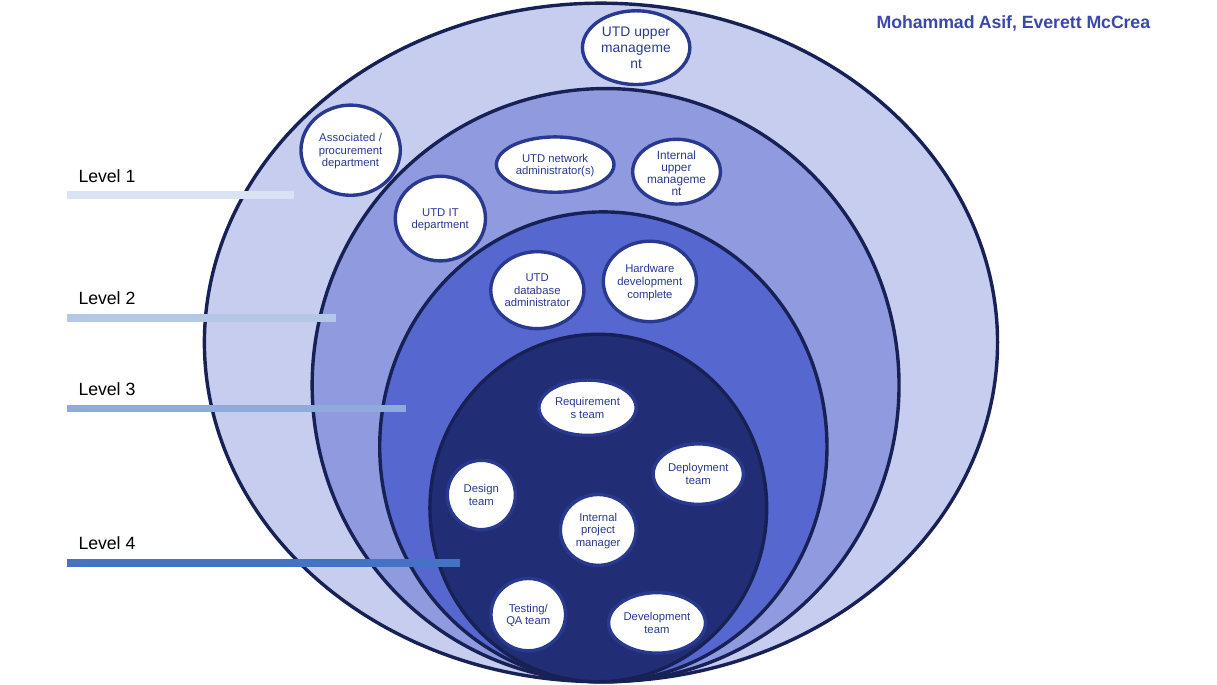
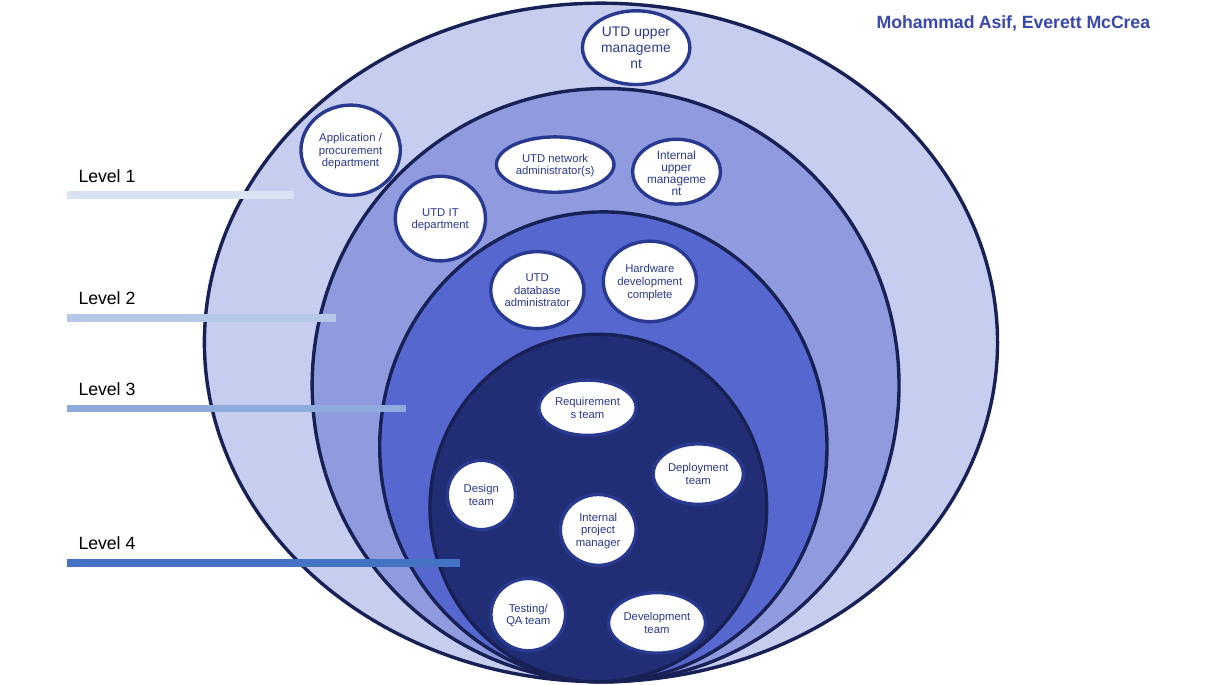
Associated: Associated -> Application
